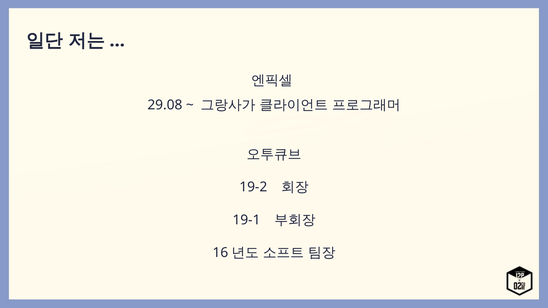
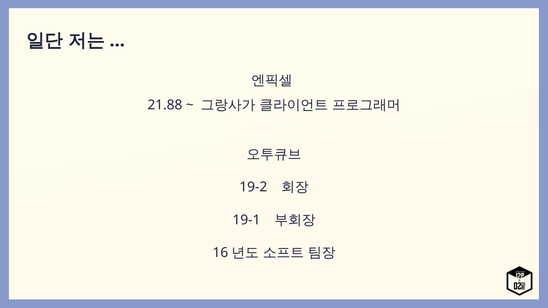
29.08: 29.08 -> 21.88
